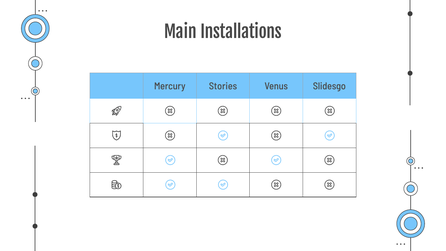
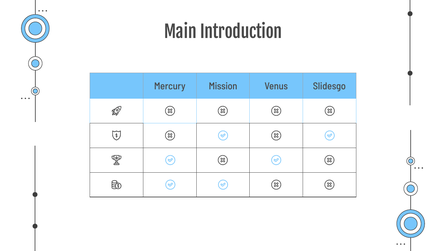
Installations: Installations -> Introduction
Stories: Stories -> Mission
